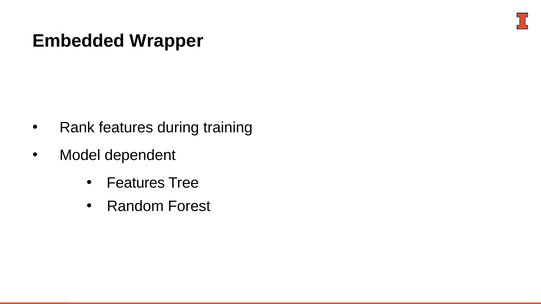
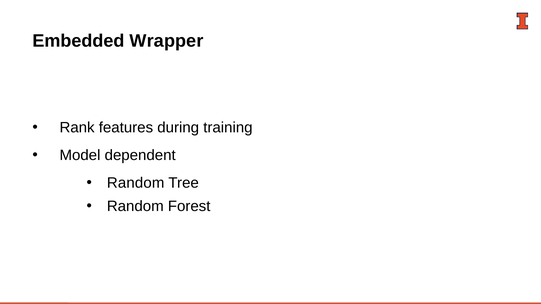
Features at (136, 183): Features -> Random
